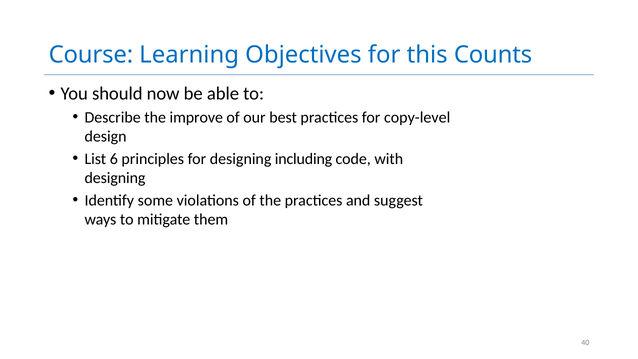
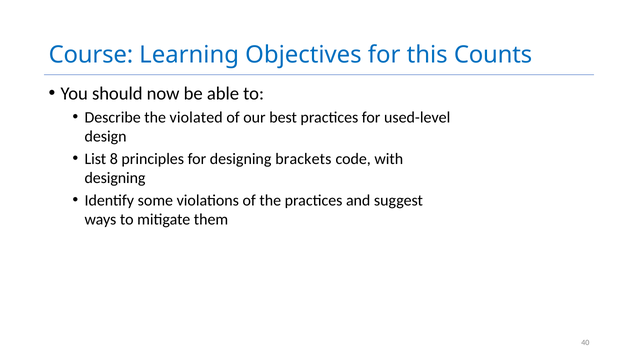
improve: improve -> violated
copy-level: copy-level -> used-level
6: 6 -> 8
including: including -> brackets
